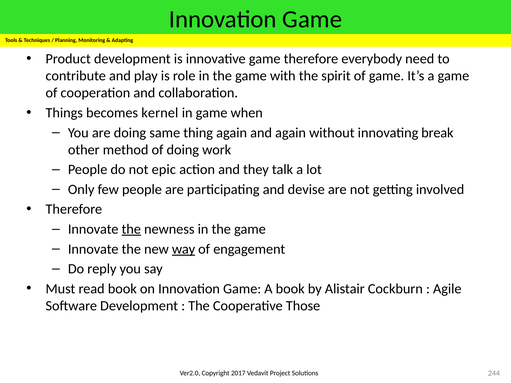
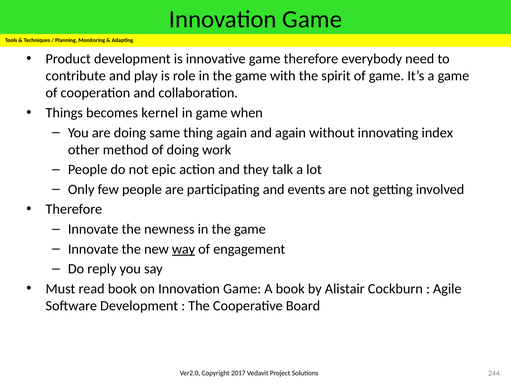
break: break -> index
devise: devise -> events
the at (131, 229) underline: present -> none
Those: Those -> Board
